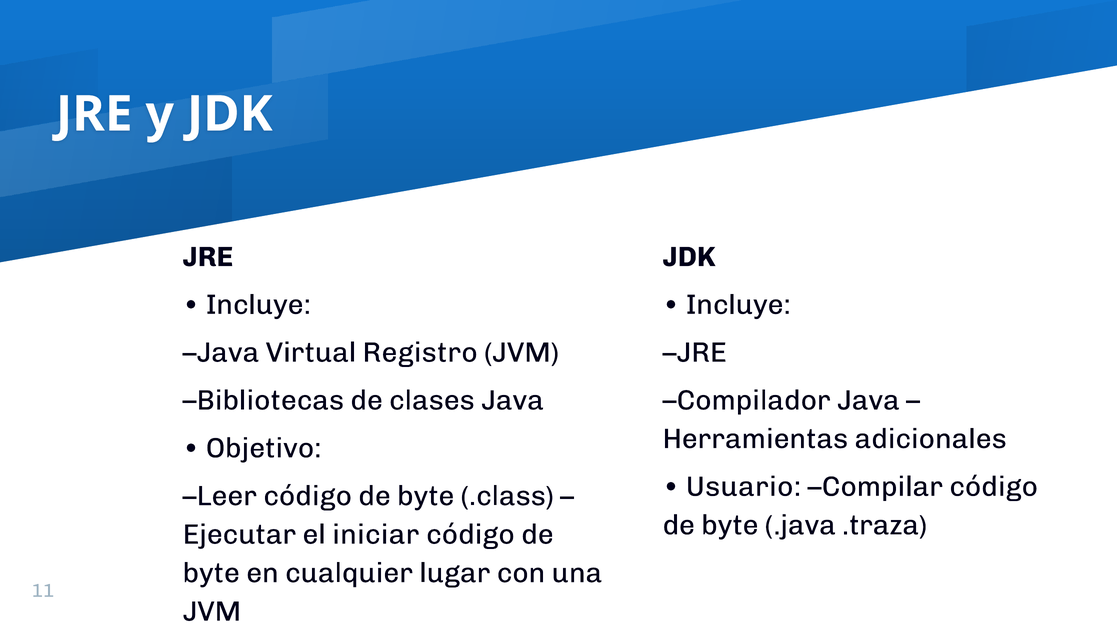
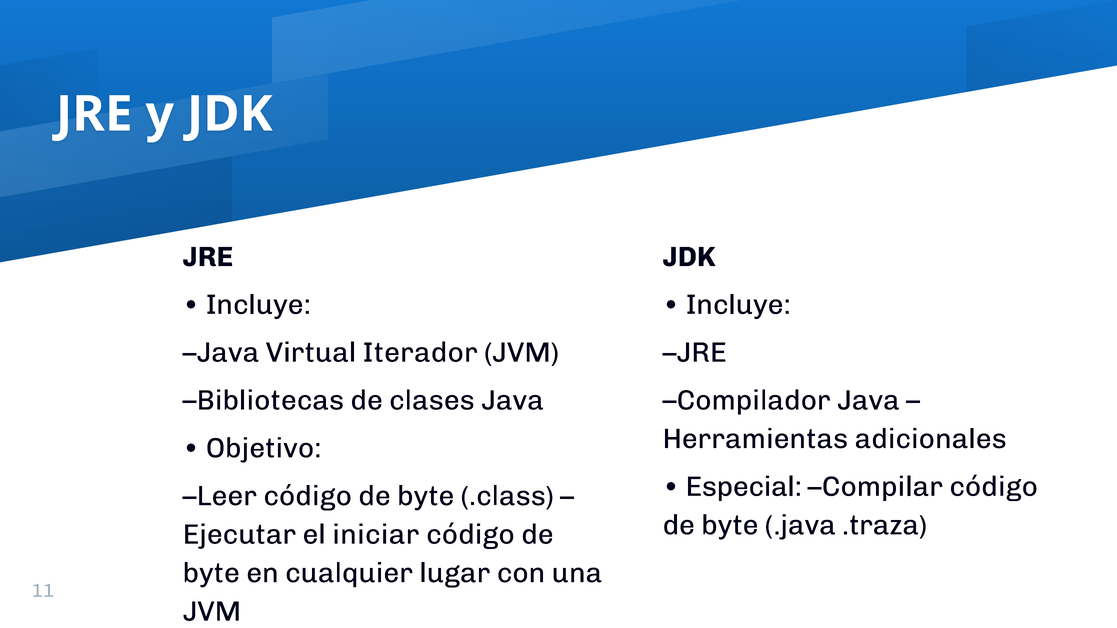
Registro: Registro -> Iterador
Usuario: Usuario -> Especial
